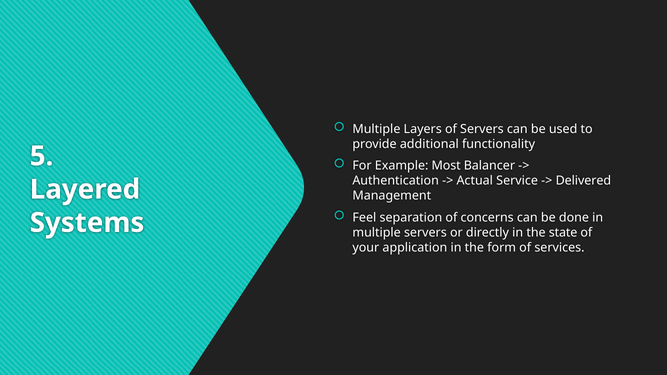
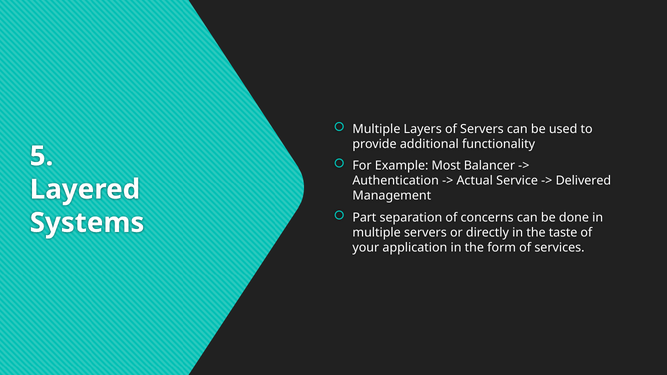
Feel: Feel -> Part
state: state -> taste
